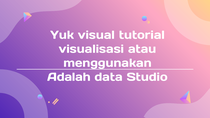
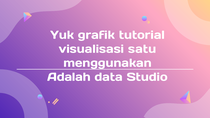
visual: visual -> grafik
atau: atau -> satu
